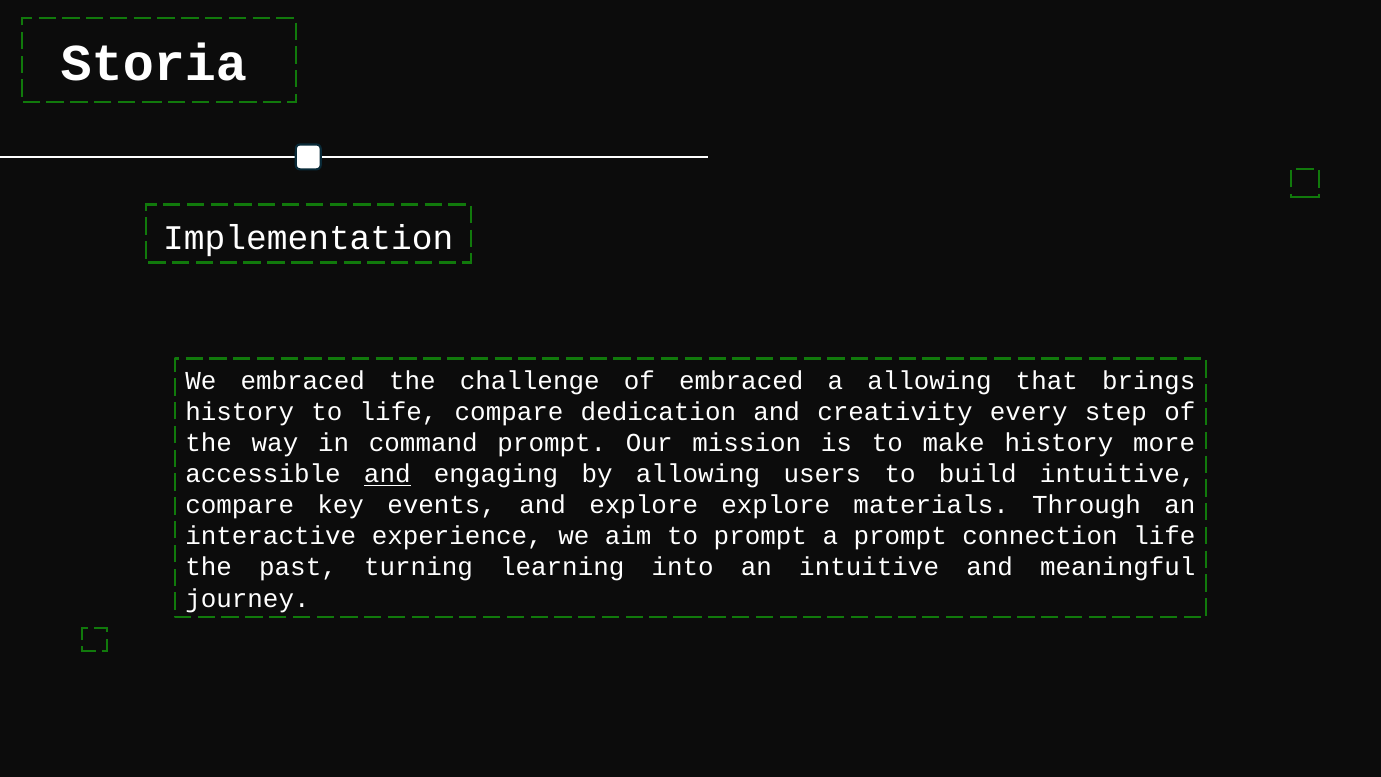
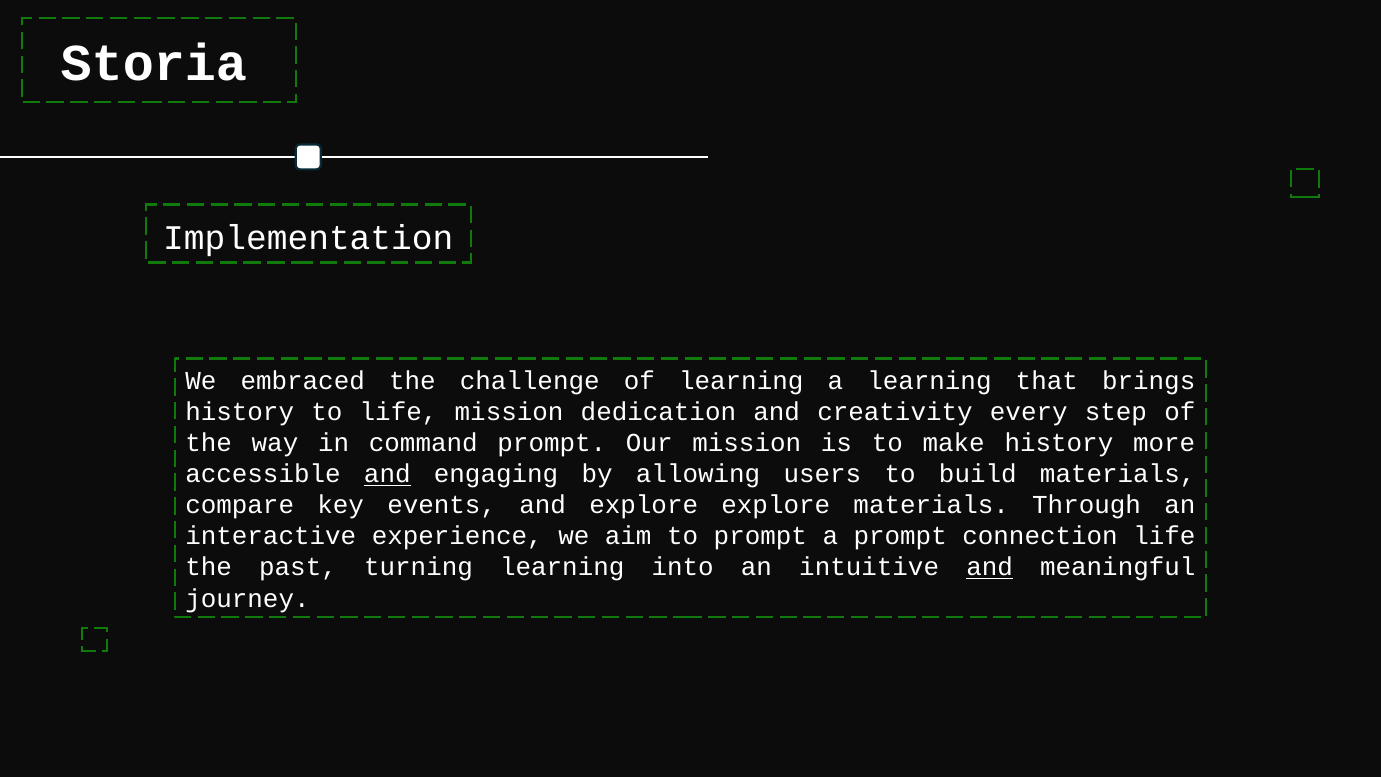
of embraced: embraced -> learning
a allowing: allowing -> learning
life compare: compare -> mission
build intuitive: intuitive -> materials
and at (990, 567) underline: none -> present
